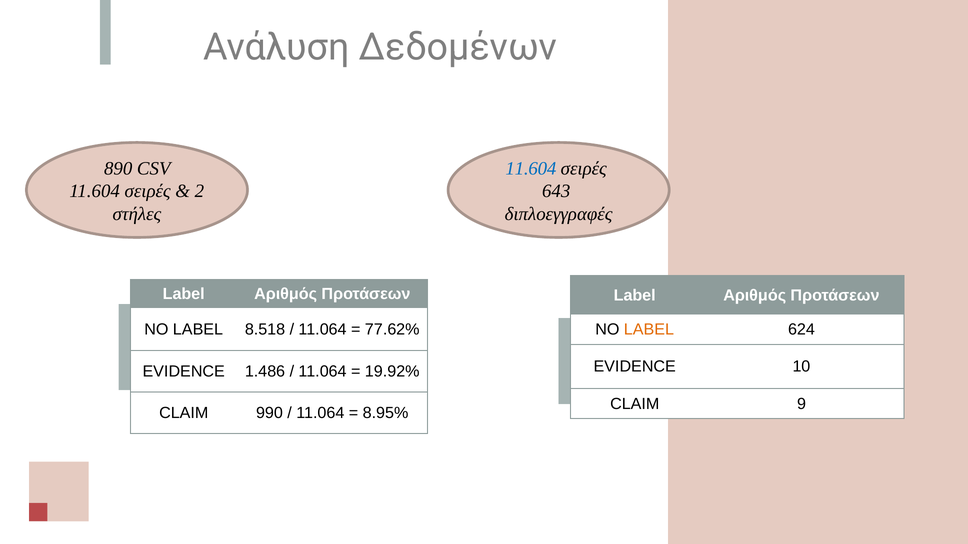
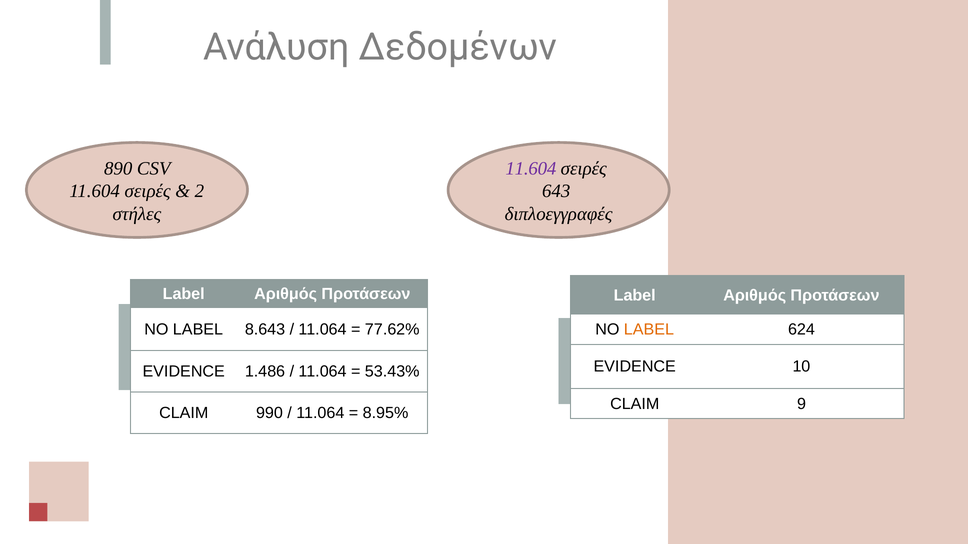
11.604 at (531, 169) colour: blue -> purple
8.518: 8.518 -> 8.643
19.92%: 19.92% -> 53.43%
